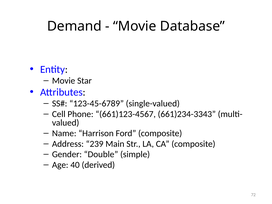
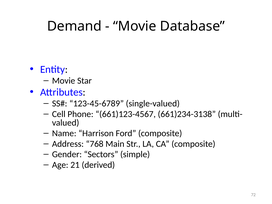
661)234-3343: 661)234-3343 -> 661)234-3138
239: 239 -> 768
Double: Double -> Sectors
40: 40 -> 21
